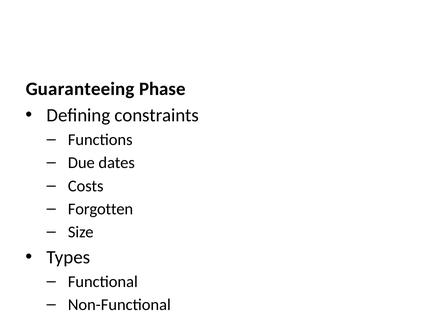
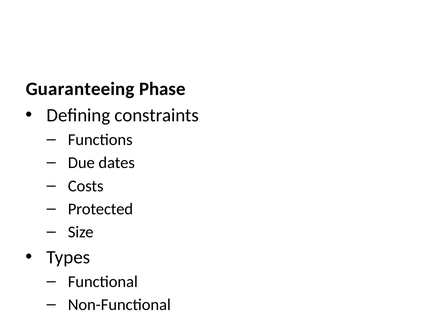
Forgotten: Forgotten -> Protected
